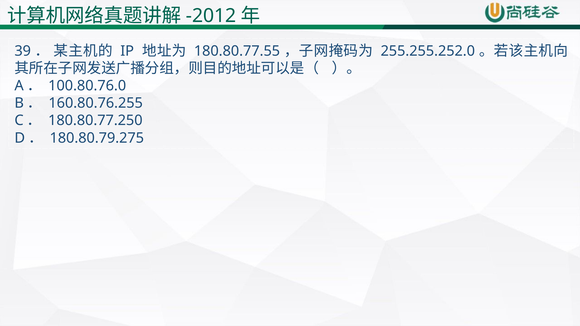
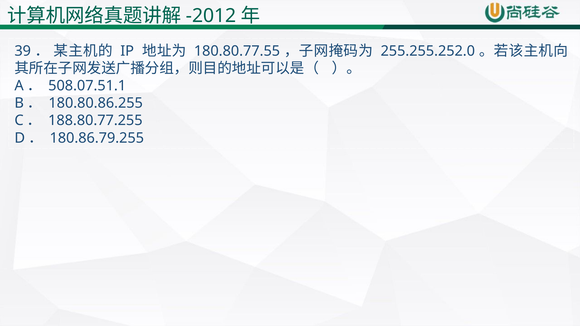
100.80.76.0: 100.80.76.0 -> 508.07.51.1
160.80.76.255: 160.80.76.255 -> 180.80.86.255
180.80.77.250: 180.80.77.250 -> 188.80.77.255
180.80.79.275: 180.80.79.275 -> 180.86.79.255
